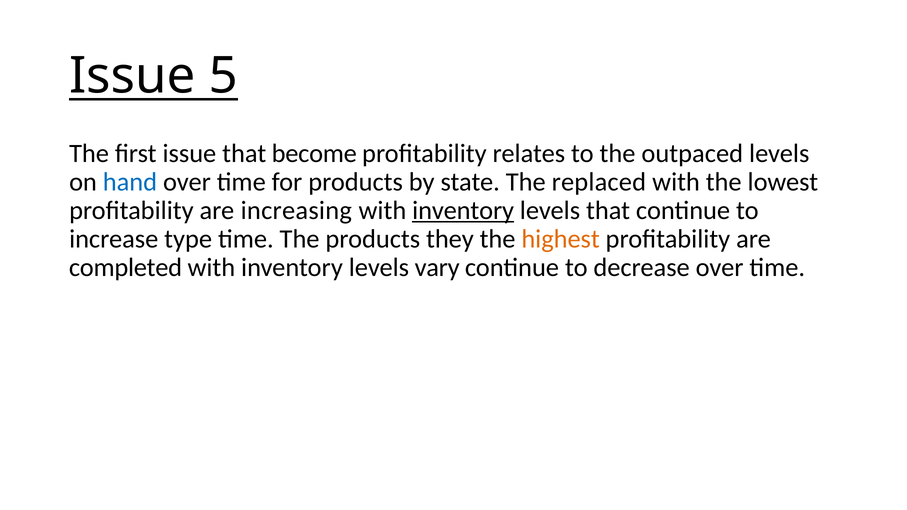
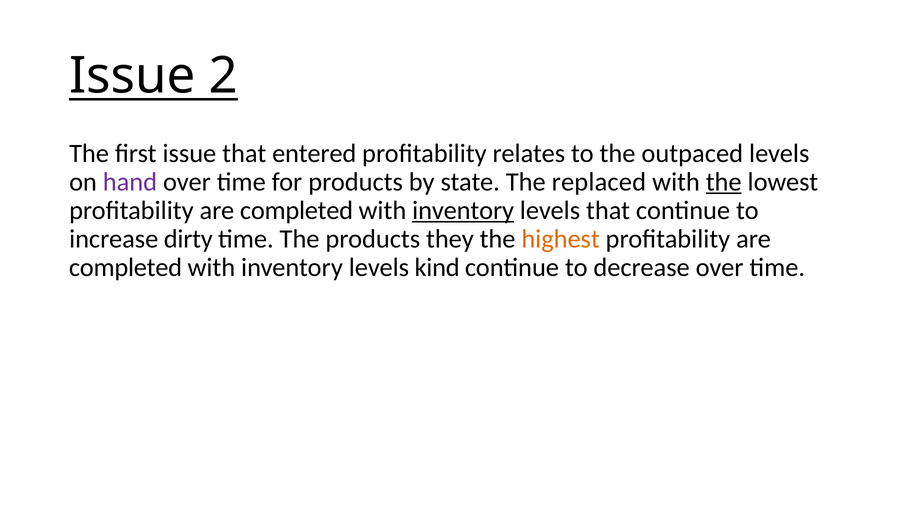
5: 5 -> 2
become: become -> entered
hand colour: blue -> purple
the at (724, 182) underline: none -> present
increasing at (296, 210): increasing -> completed
type: type -> dirty
vary: vary -> kind
